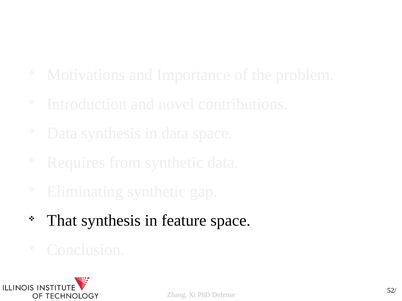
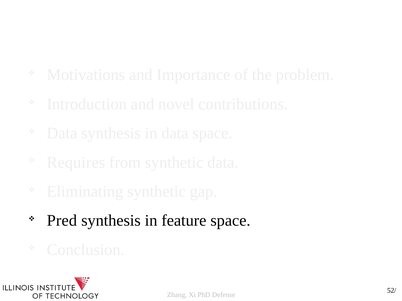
That: That -> Pred
